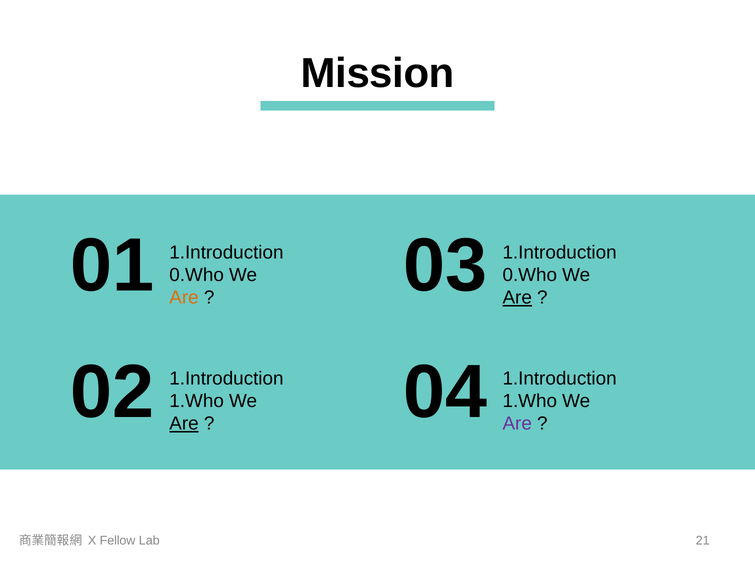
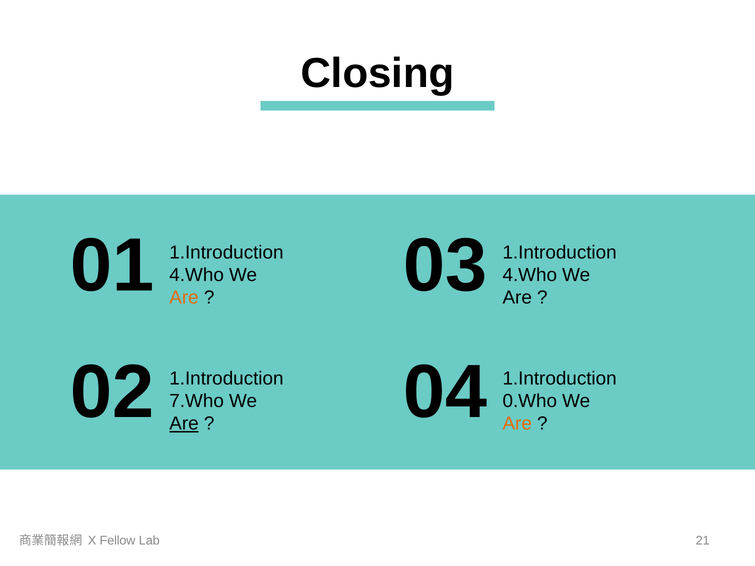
Mission: Mission -> Closing
0.Who at (197, 275): 0.Who -> 4.Who
0.Who at (530, 275): 0.Who -> 4.Who
Are at (517, 298) underline: present -> none
1.Who at (197, 401): 1.Who -> 7.Who
1.Who at (530, 401): 1.Who -> 0.Who
Are at (517, 424) colour: purple -> orange
